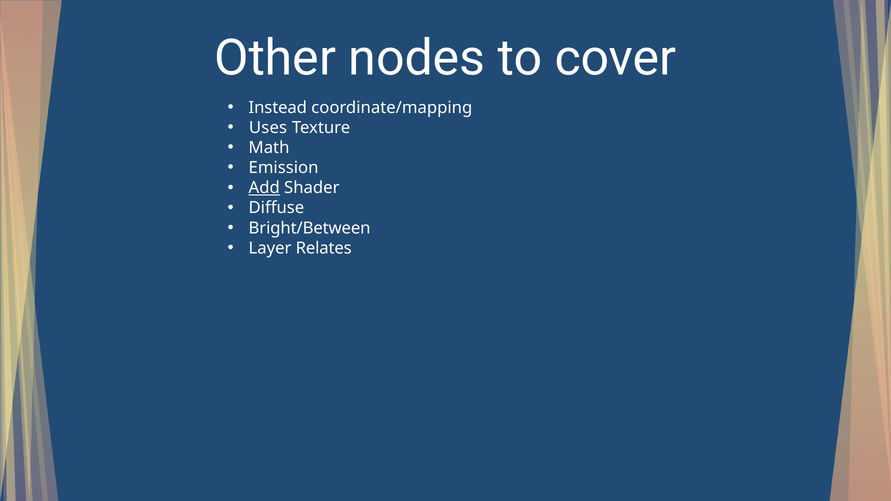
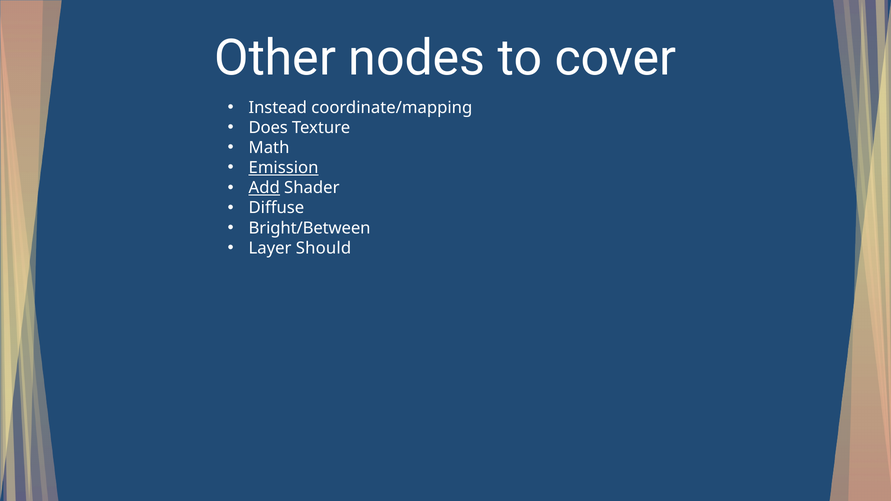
Uses: Uses -> Does
Emission underline: none -> present
Relates: Relates -> Should
